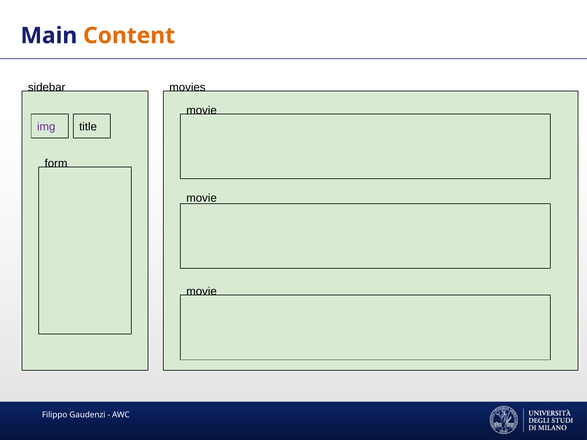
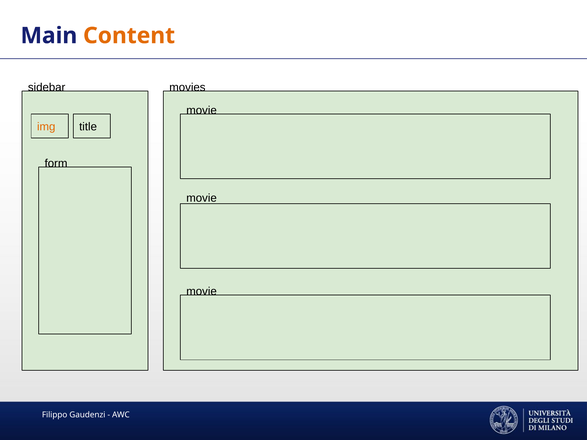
img colour: purple -> orange
